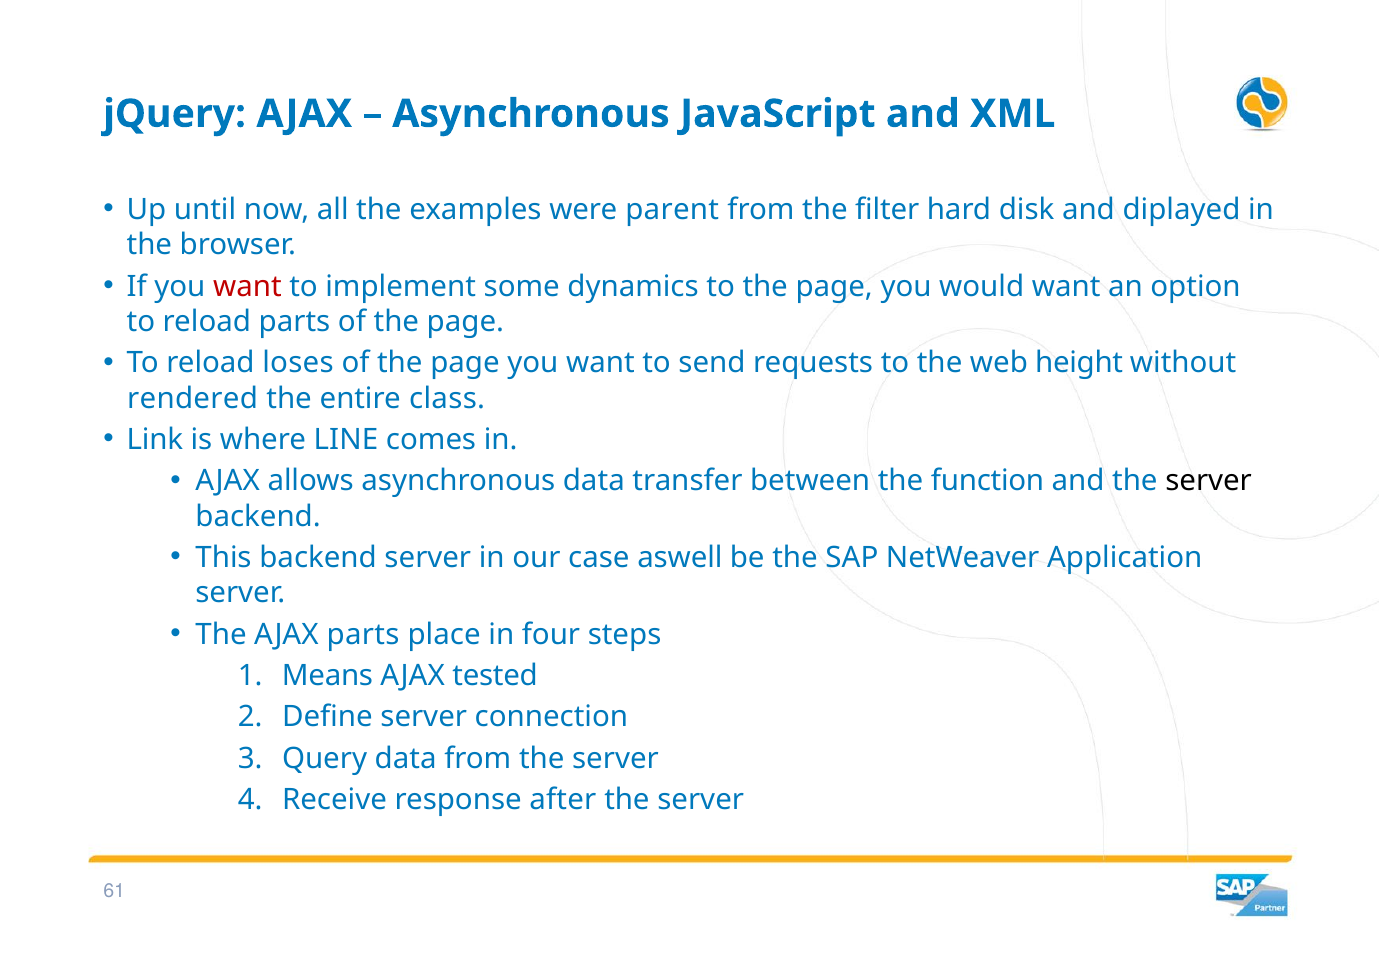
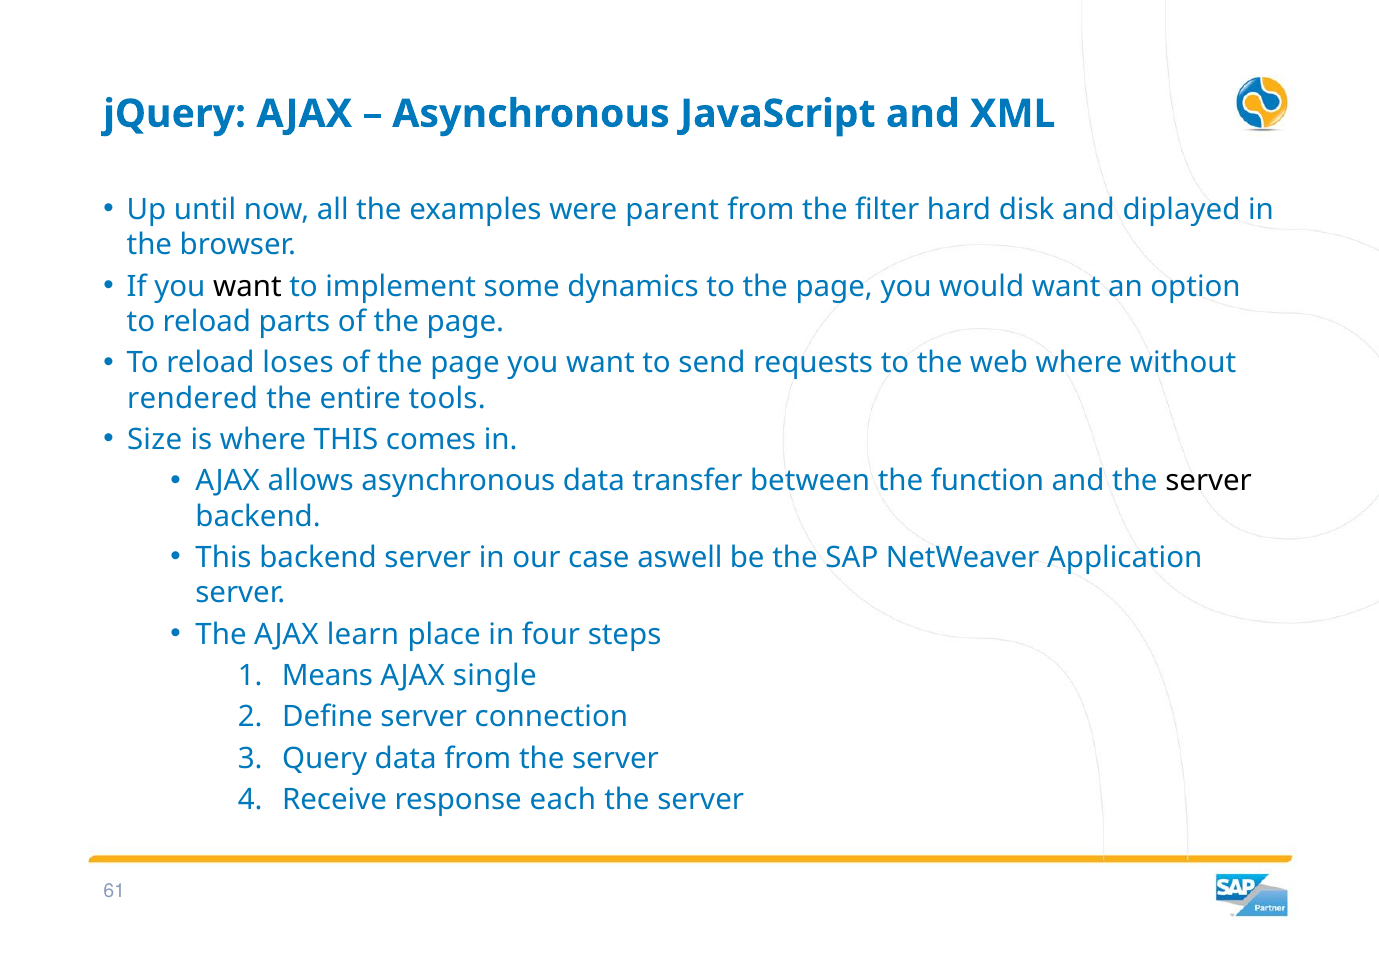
want at (247, 286) colour: red -> black
web height: height -> where
class: class -> tools
Link: Link -> Size
where LINE: LINE -> THIS
AJAX parts: parts -> learn
tested: tested -> single
after: after -> each
